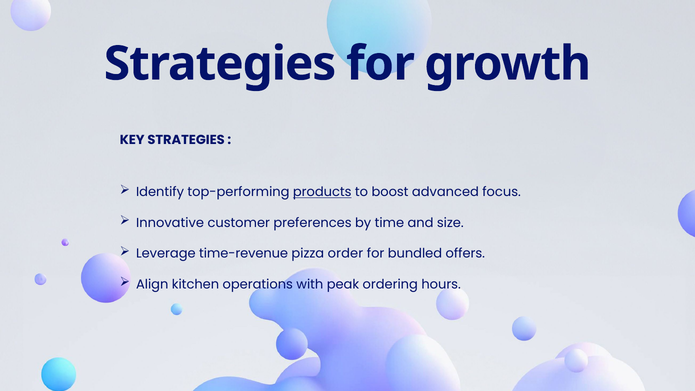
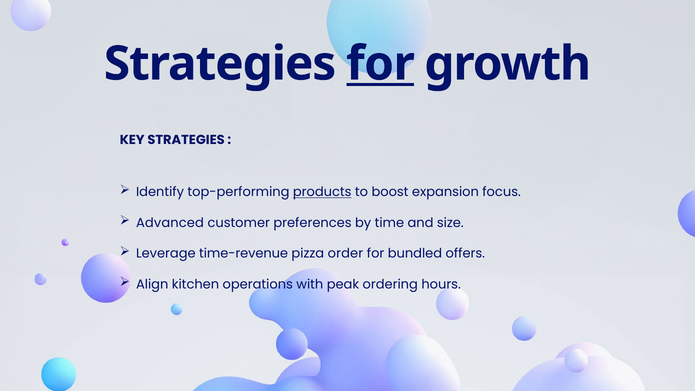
for at (381, 64) underline: none -> present
advanced: advanced -> expansion
Innovative: Innovative -> Advanced
